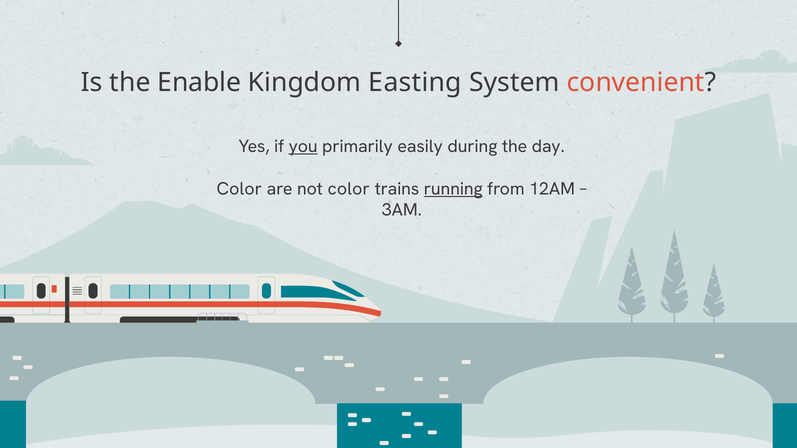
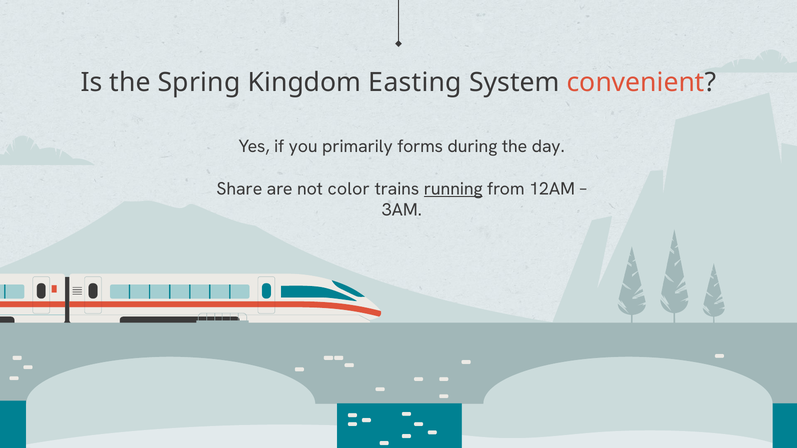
Enable: Enable -> Spring
you underline: present -> none
easily: easily -> forms
Color at (239, 189): Color -> Share
